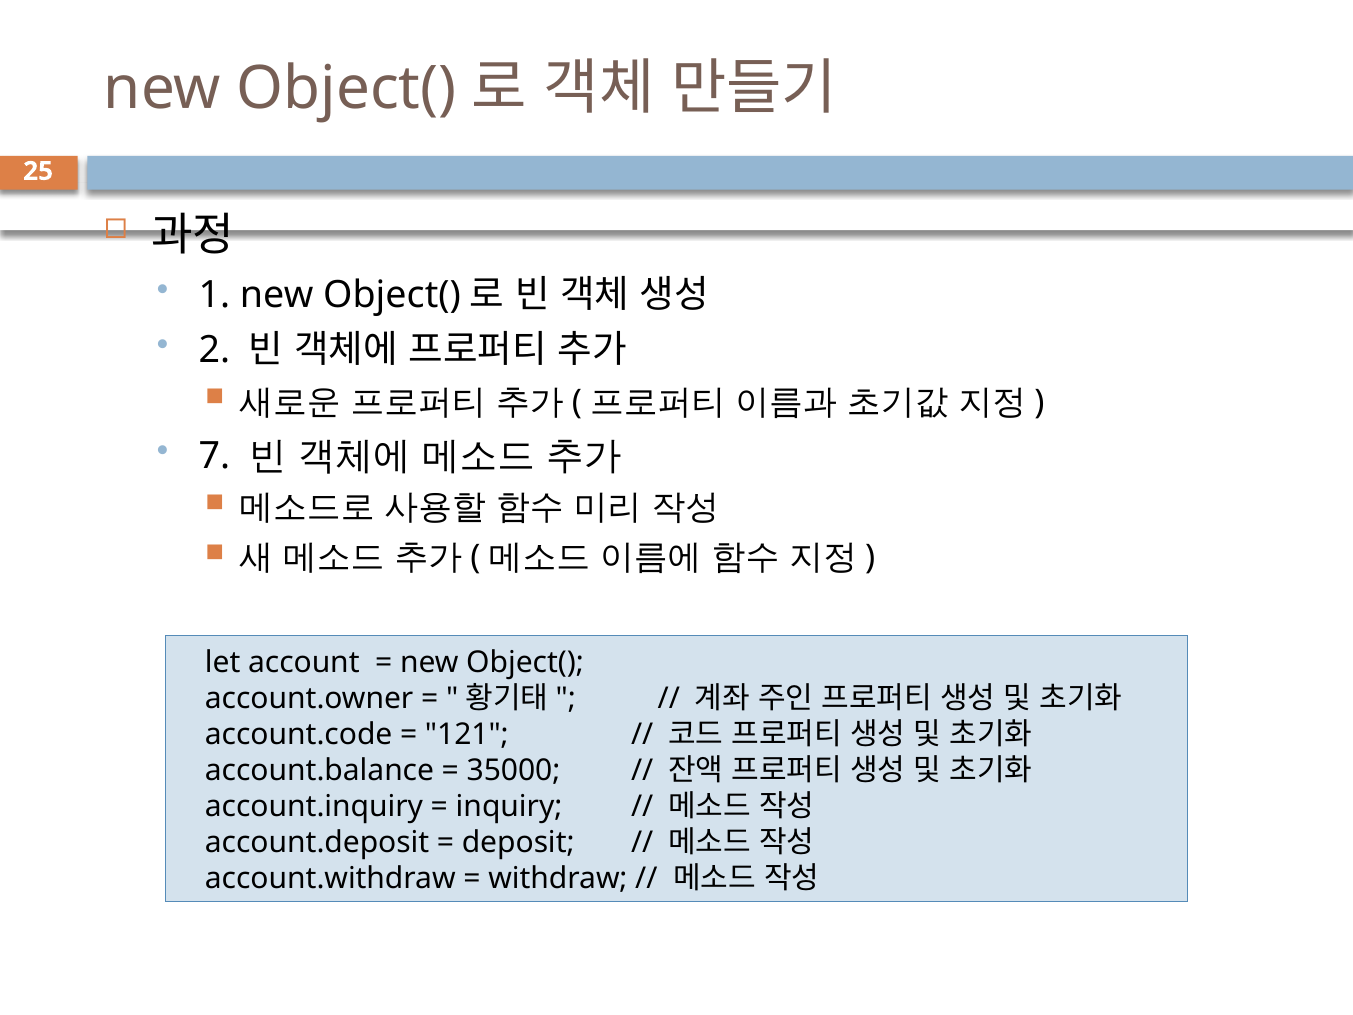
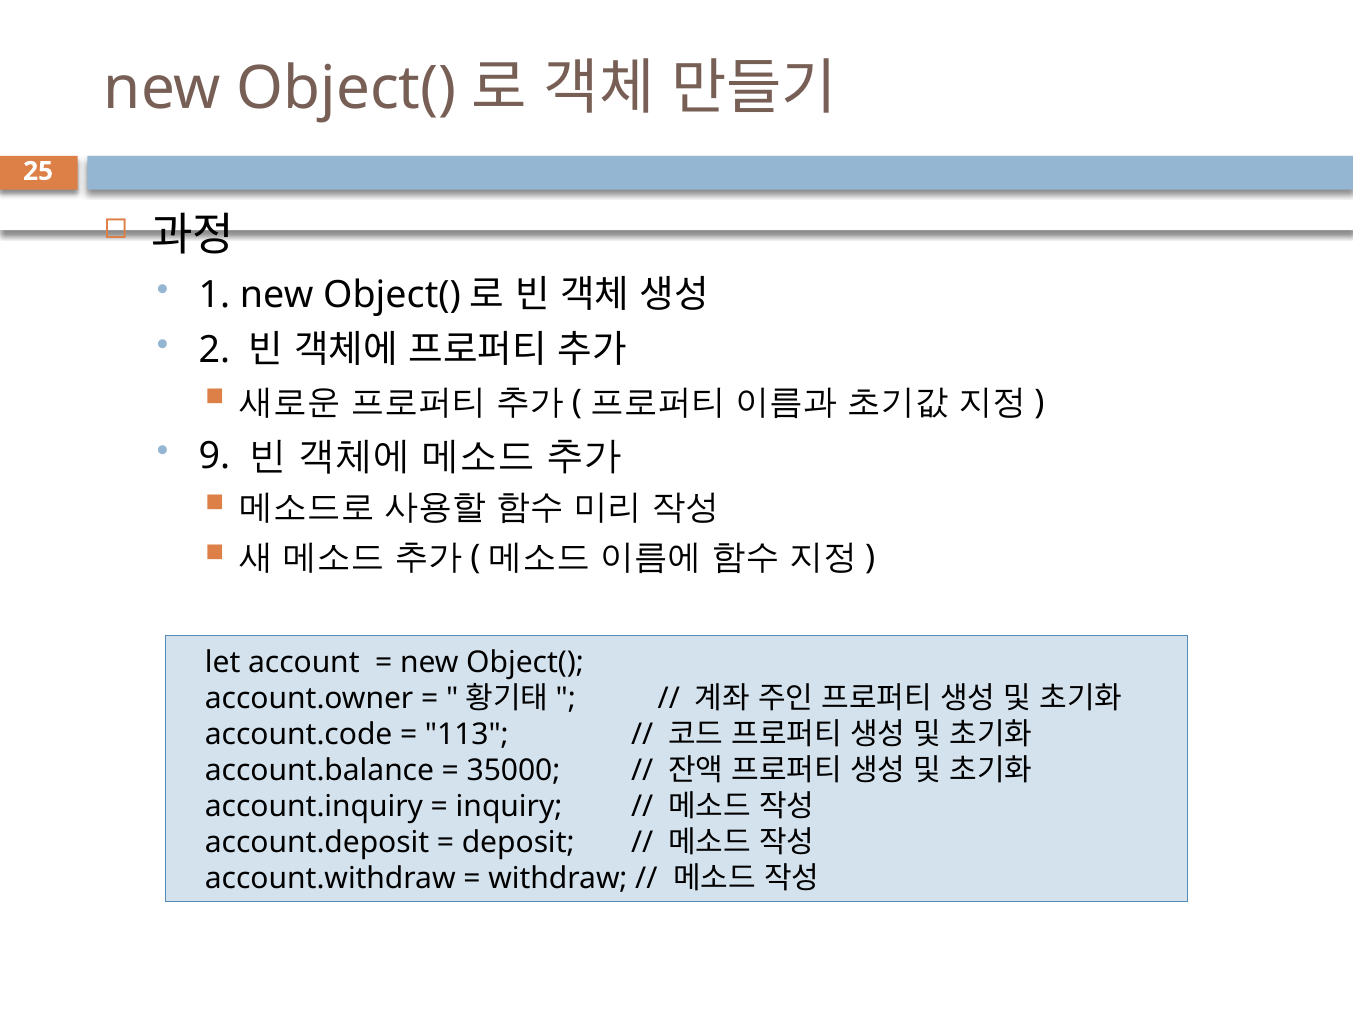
7: 7 -> 9
121: 121 -> 113
